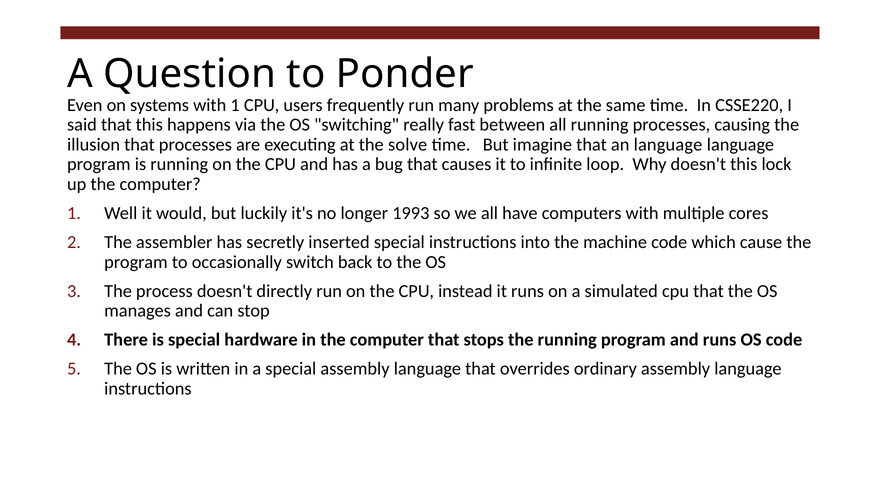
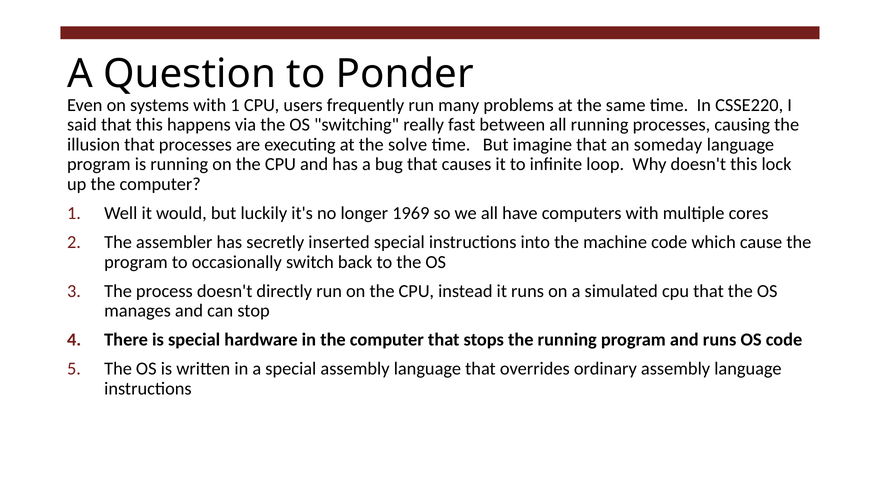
an language: language -> someday
1993: 1993 -> 1969
